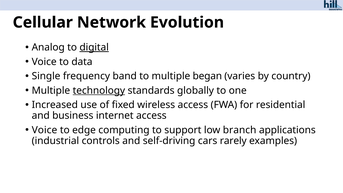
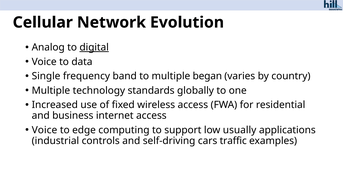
technology underline: present -> none
branch: branch -> usually
rarely: rarely -> traffic
